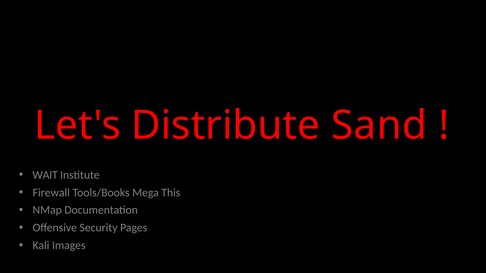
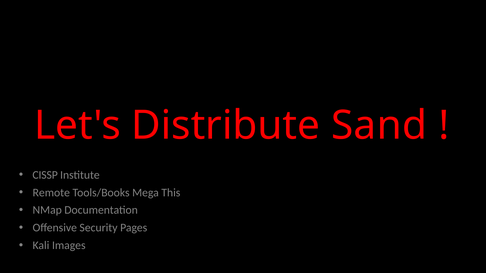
WAIT: WAIT -> CISSP
Firewall: Firewall -> Remote
